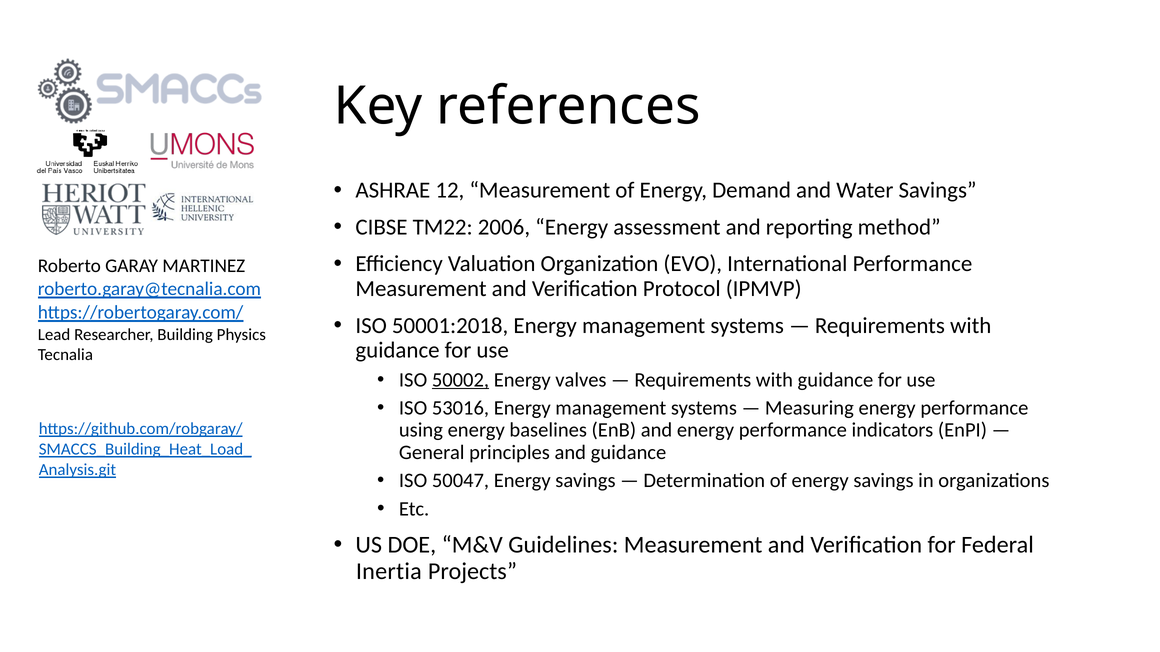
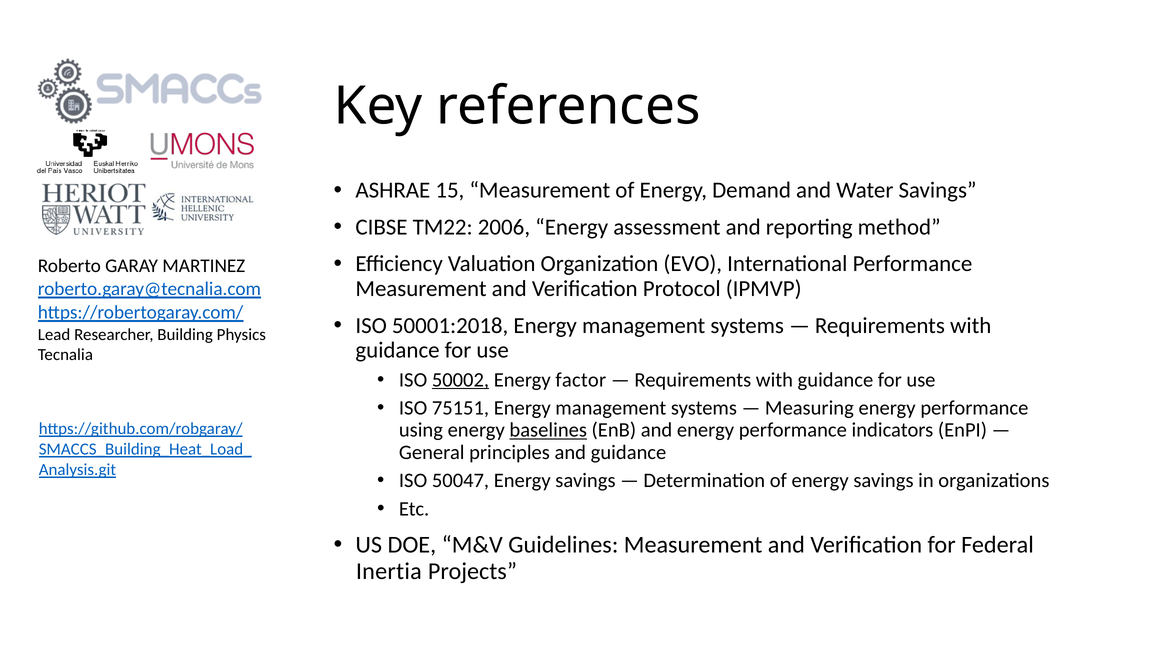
12: 12 -> 15
valves: valves -> factor
53016: 53016 -> 75151
baselines underline: none -> present
